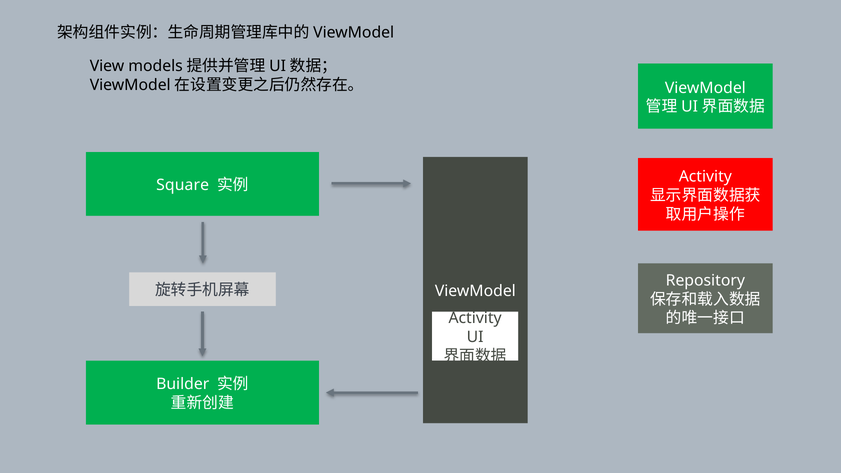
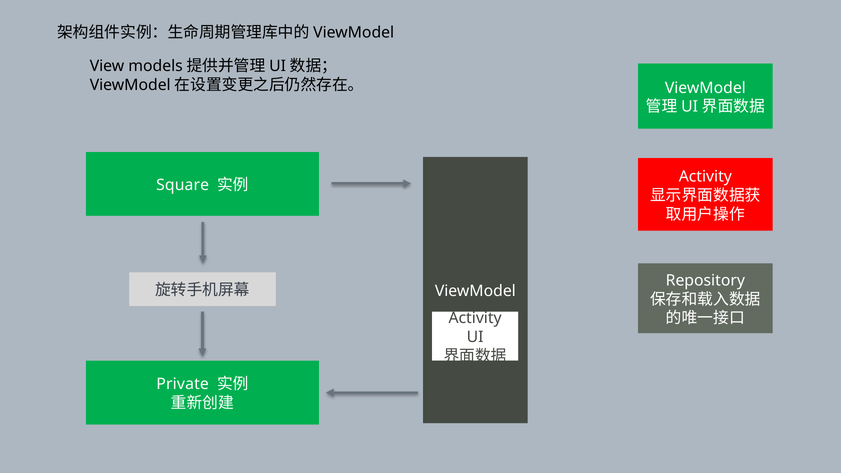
Builder: Builder -> Private
